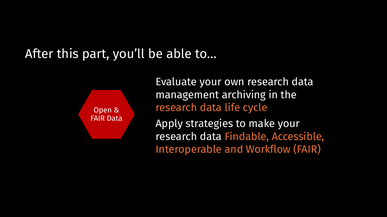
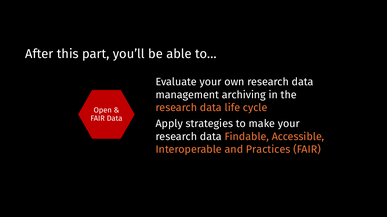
Workflow: Workflow -> Practices
